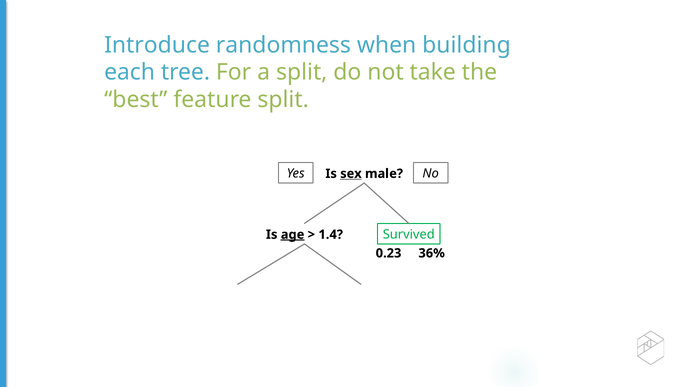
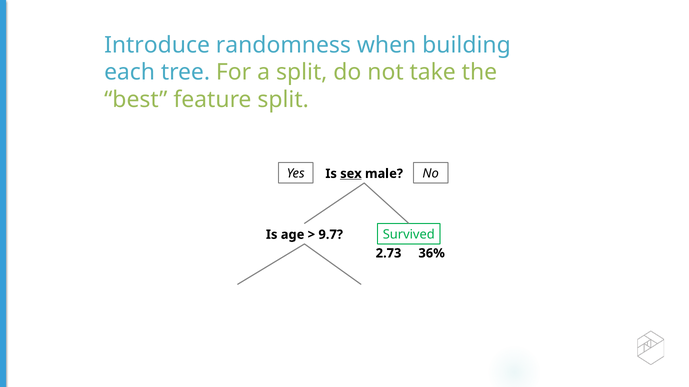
age underline: present -> none
1.4: 1.4 -> 9.7
0.23: 0.23 -> 2.73
